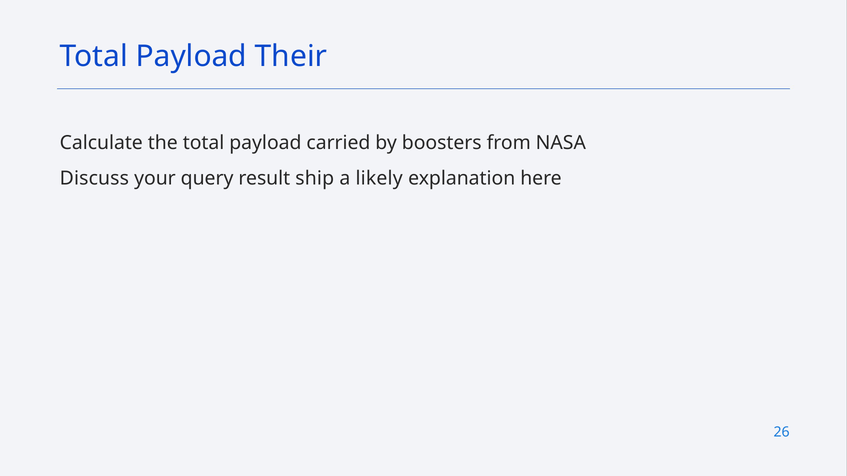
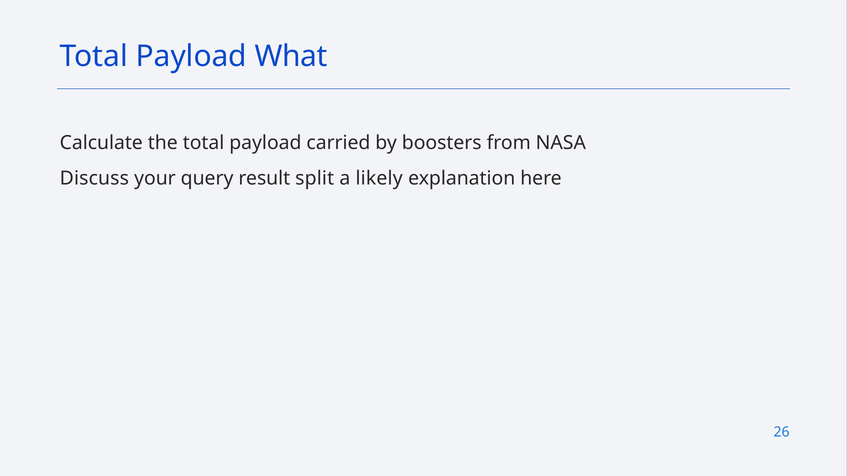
Their: Their -> What
ship: ship -> split
